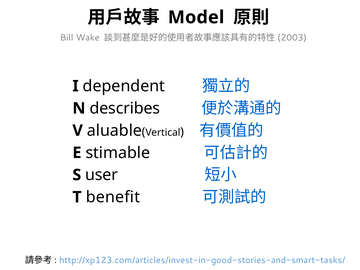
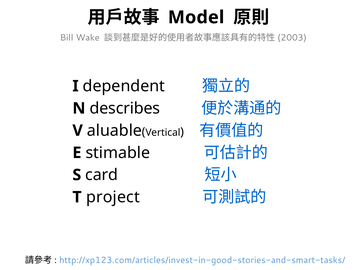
user: user -> card
benefit: benefit -> project
